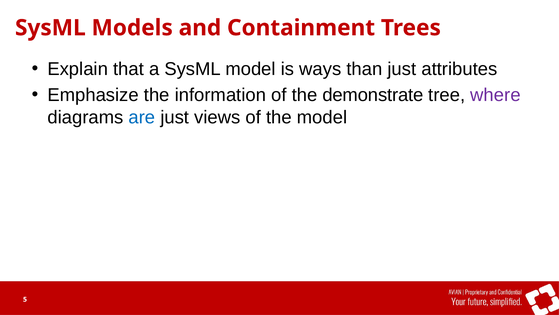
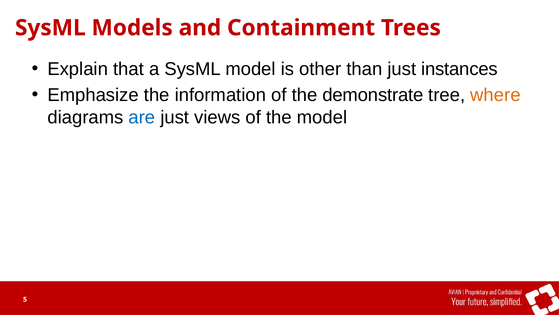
ways: ways -> other
attributes: attributes -> instances
where colour: purple -> orange
